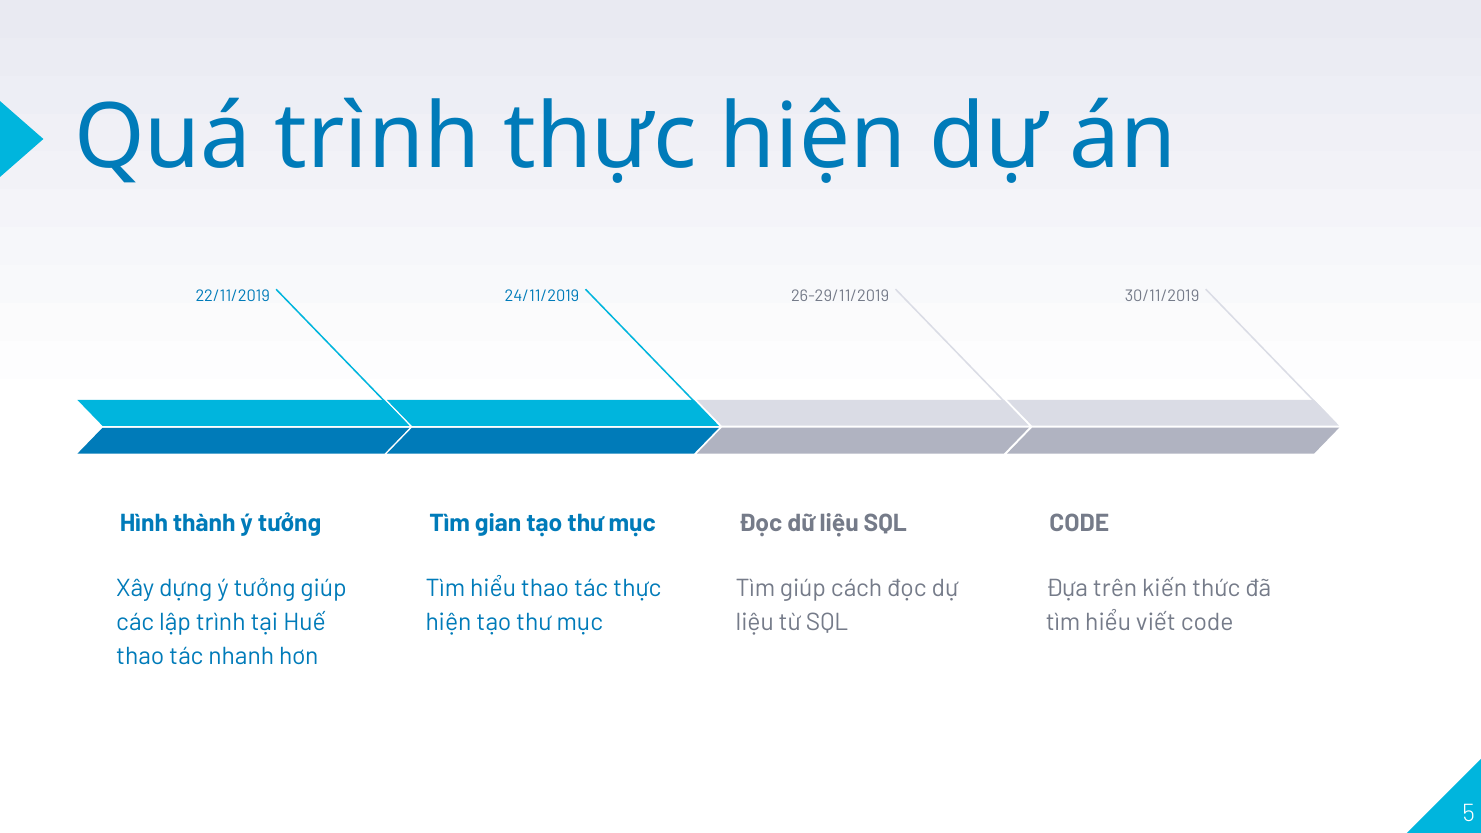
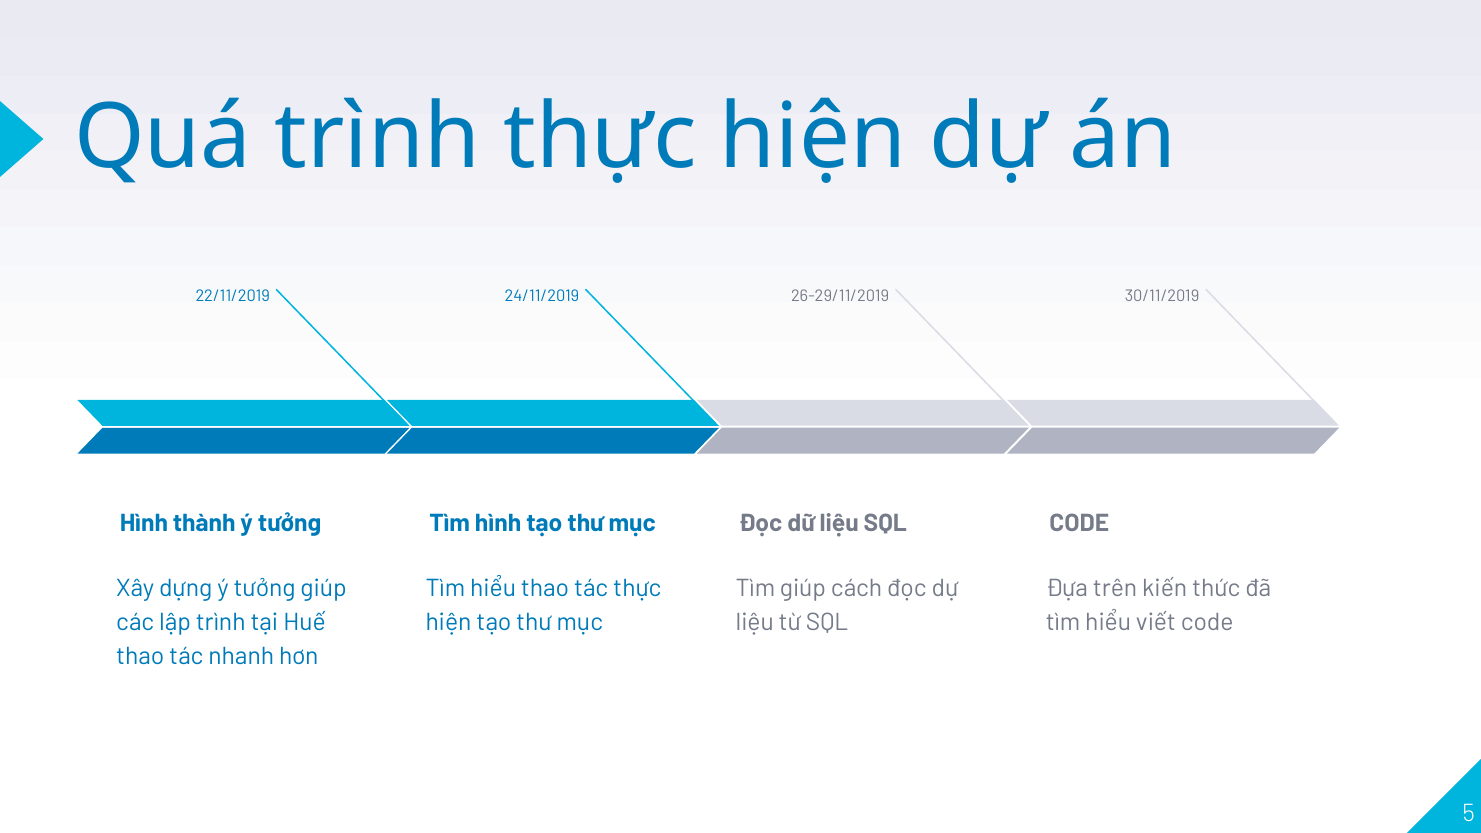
Tìm gian: gian -> hình
